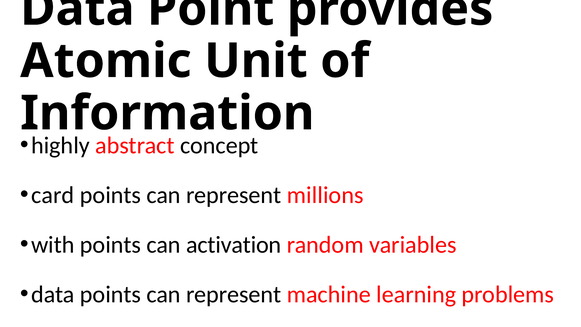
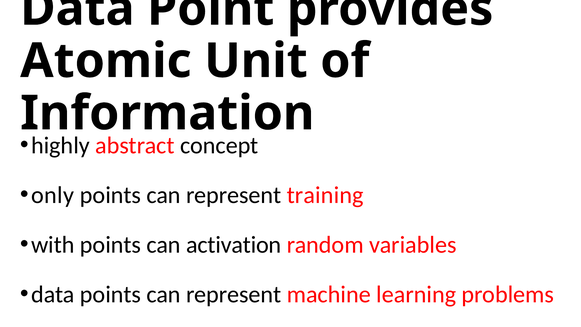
card: card -> only
millions: millions -> training
